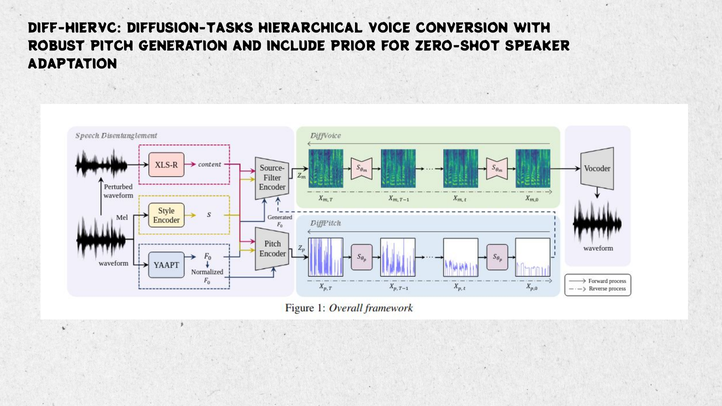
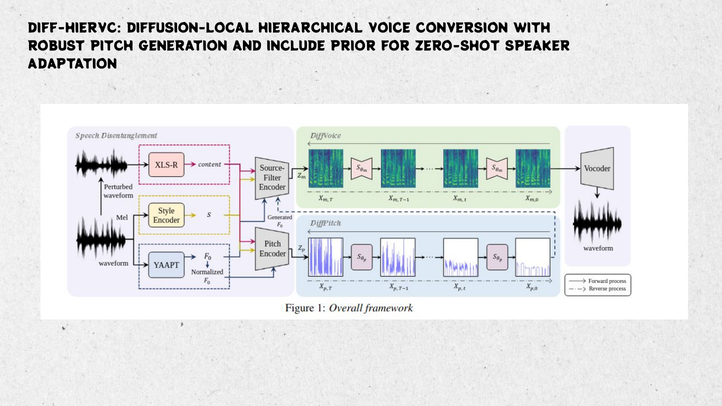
DIFFUSION-TASKS: DIFFUSION-TASKS -> DIFFUSION-LOCAL
